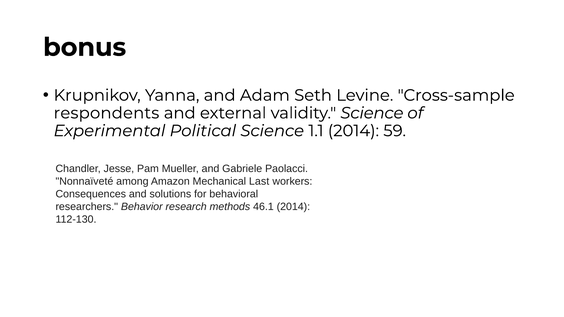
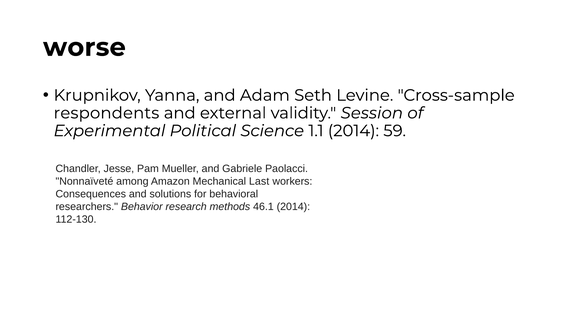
bonus: bonus -> worse
validity Science: Science -> Session
